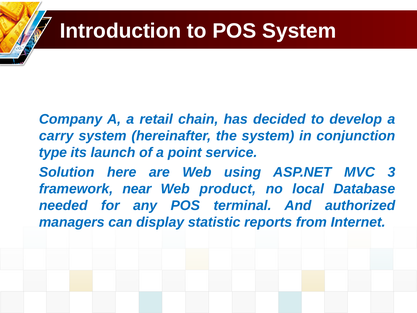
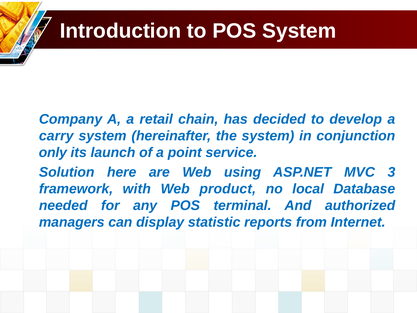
type: type -> only
near: near -> with
